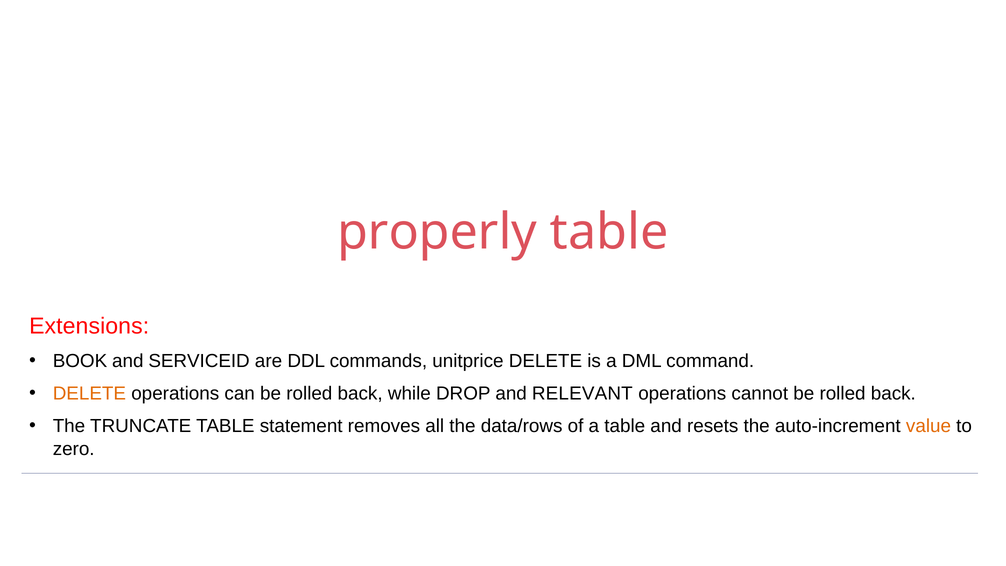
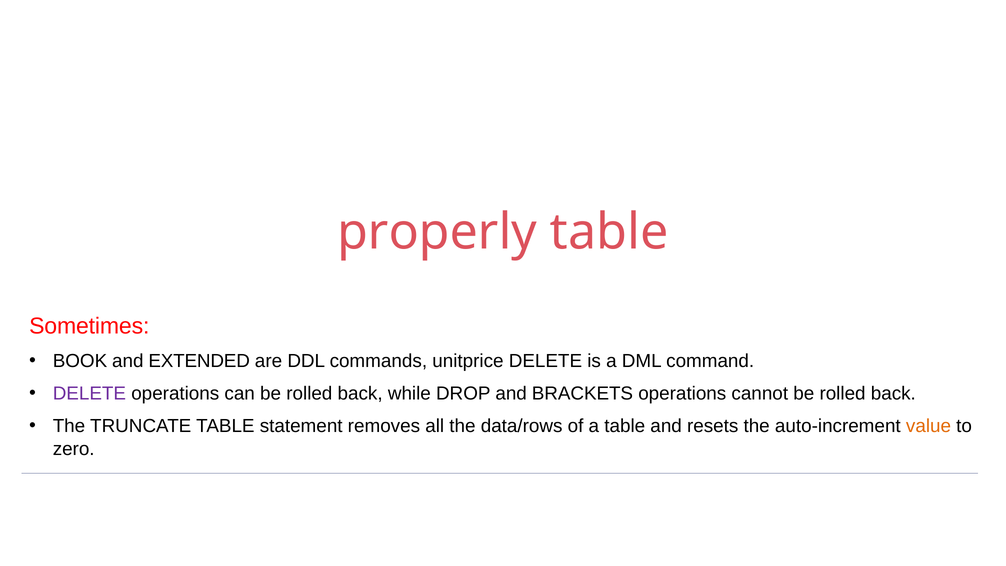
Extensions: Extensions -> Sometimes
SERVICEID: SERVICEID -> EXTENDED
DELETE at (89, 393) colour: orange -> purple
RELEVANT: RELEVANT -> BRACKETS
